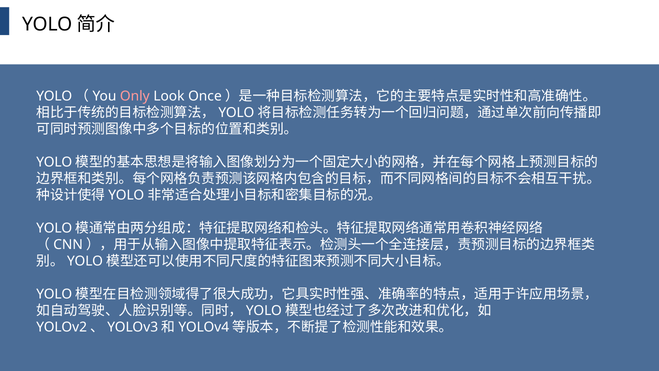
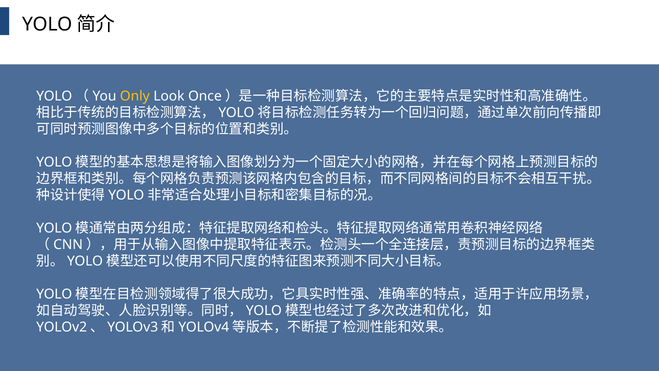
Only colour: pink -> yellow
